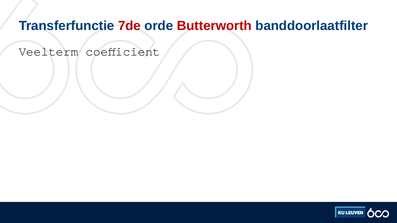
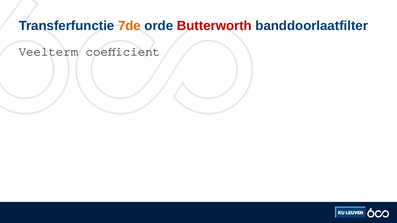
7de colour: red -> orange
